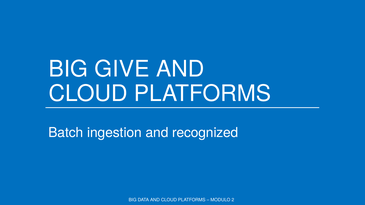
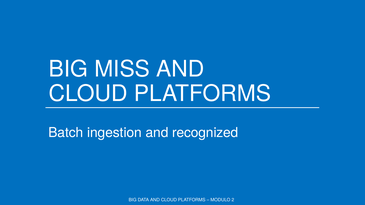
GIVE: GIVE -> MISS
